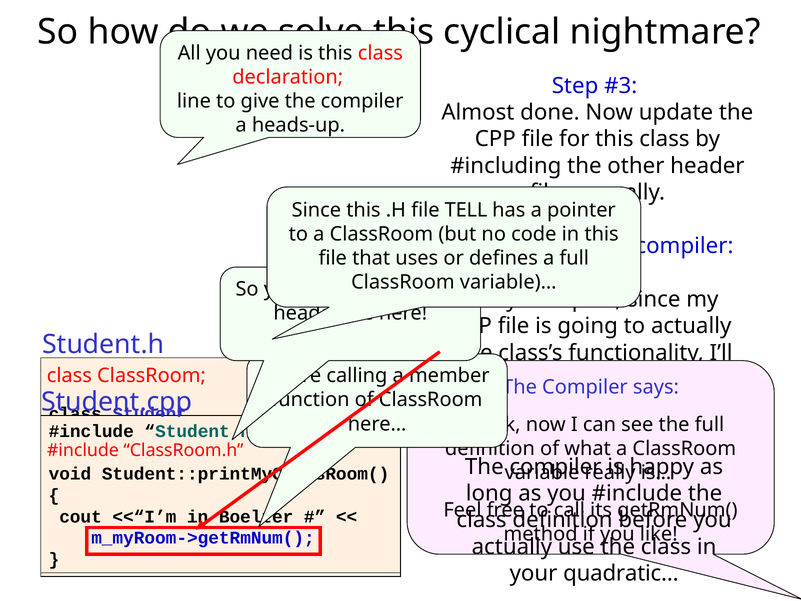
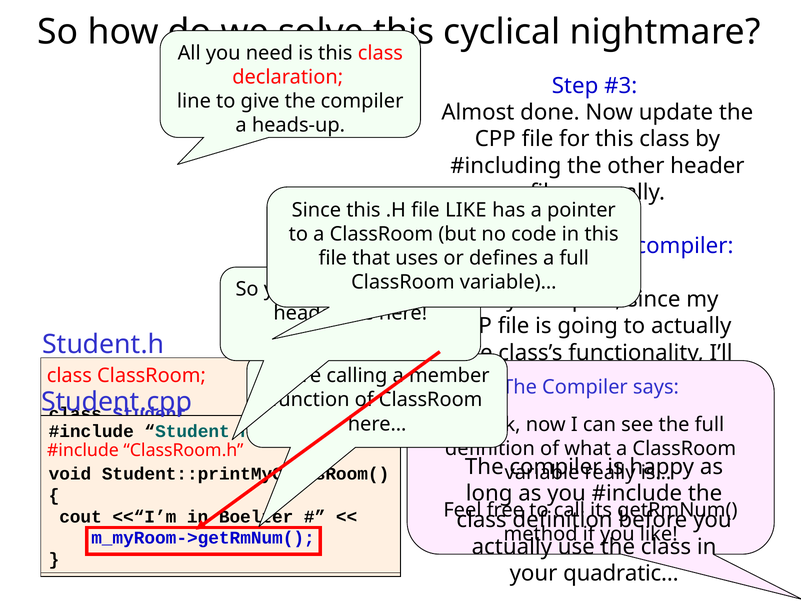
file TELL: TELL -> LIKE
